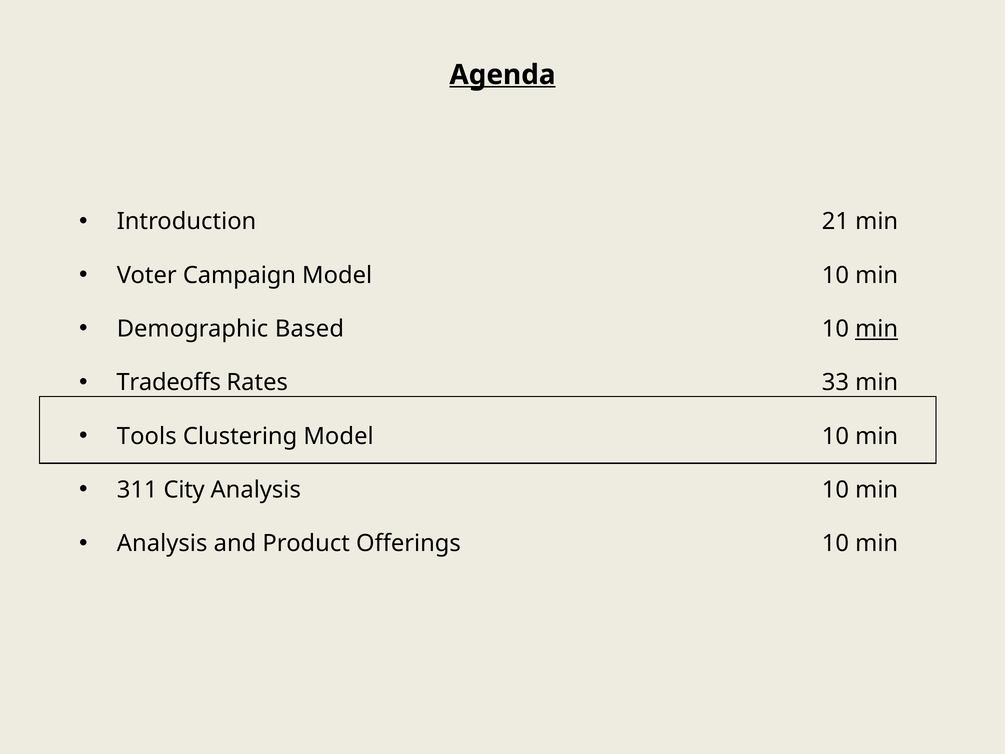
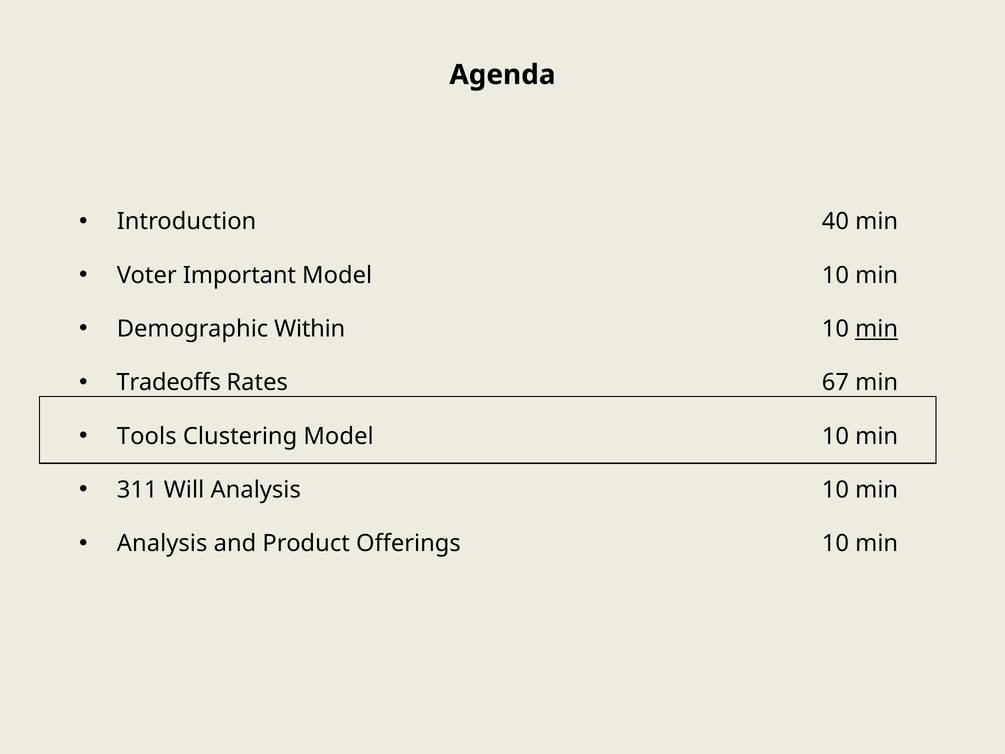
Agenda underline: present -> none
21: 21 -> 40
Campaign: Campaign -> Important
Based: Based -> Within
33: 33 -> 67
City: City -> Will
